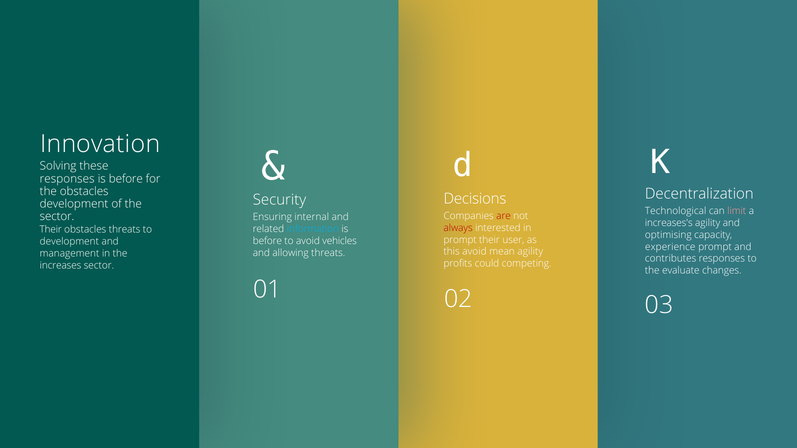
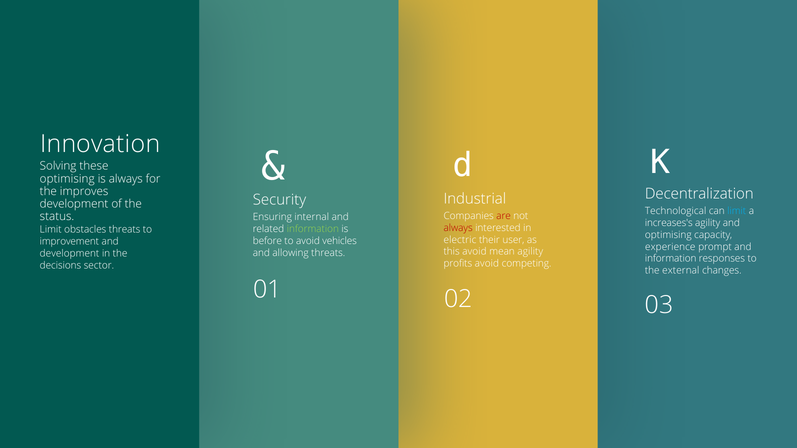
responses at (67, 179): responses -> optimising
before at (126, 179): before -> always
the obstacles: obstacles -> improves
Decisions: Decisions -> Industrial
limit at (737, 211) colour: pink -> light blue
sector at (57, 217): sector -> status
information at (313, 229) colour: light blue -> light green
Their at (51, 230): Their -> Limit
prompt at (460, 240): prompt -> electric
development at (69, 242): development -> improvement
management at (70, 254): management -> development
contributes at (671, 259): contributes -> information
profits could: could -> avoid
increases: increases -> decisions
evaluate: evaluate -> external
